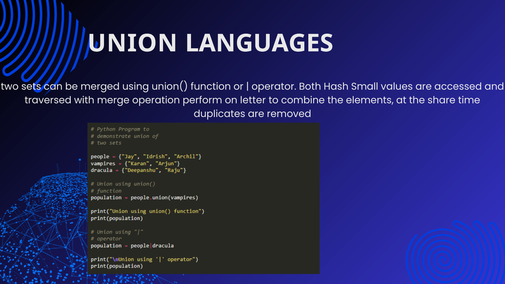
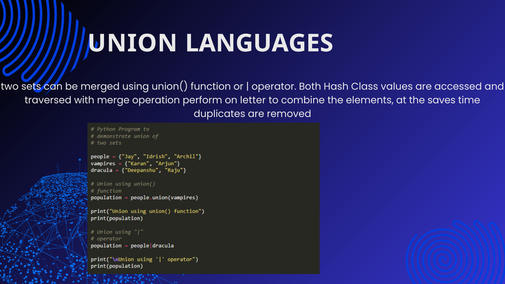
Small: Small -> Class
share: share -> saves
